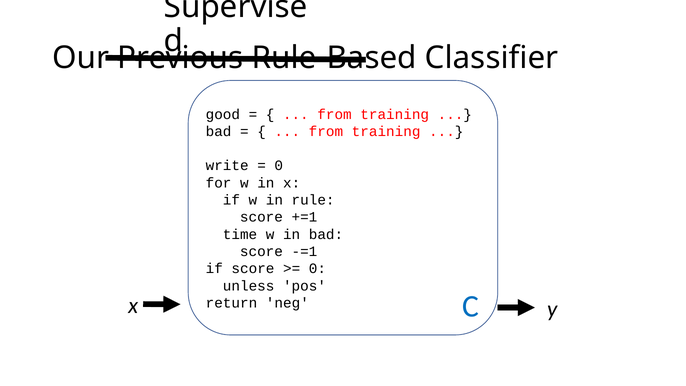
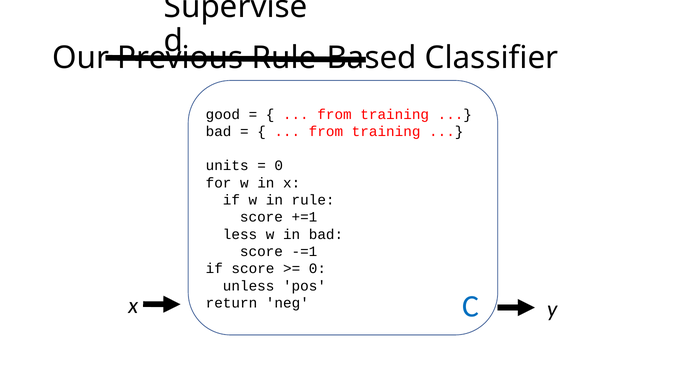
write: write -> units
time: time -> less
